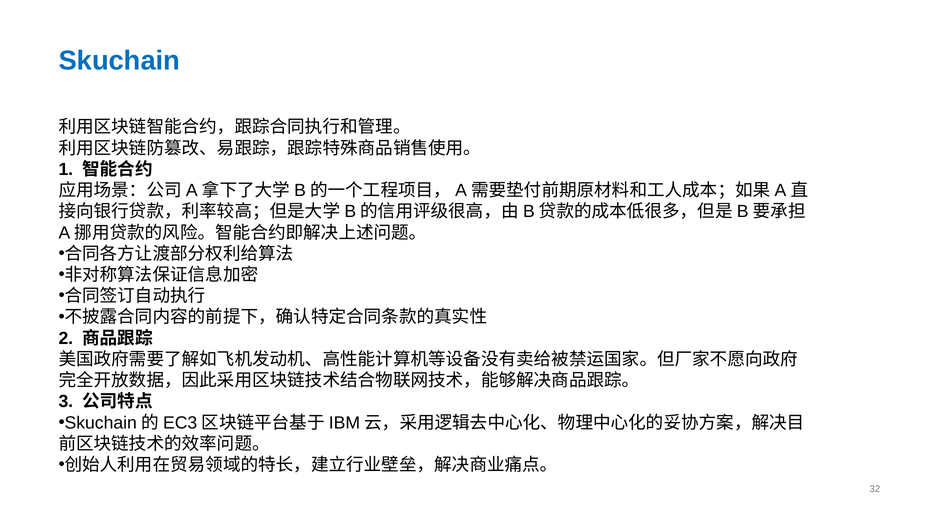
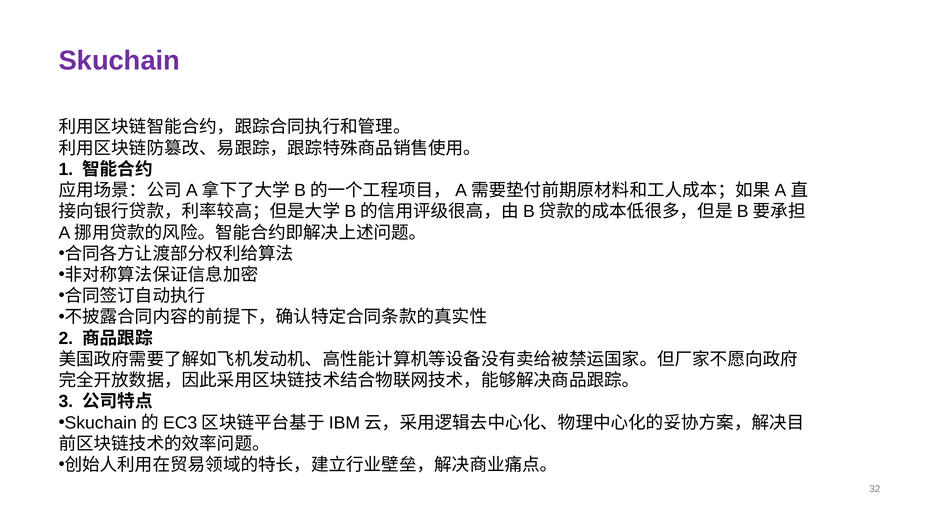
Skuchain colour: blue -> purple
